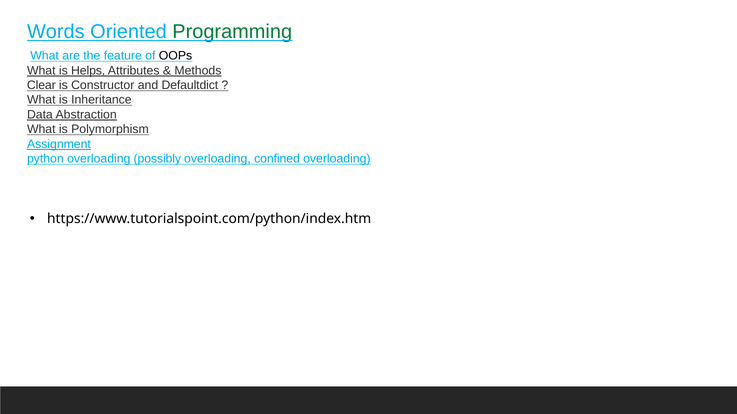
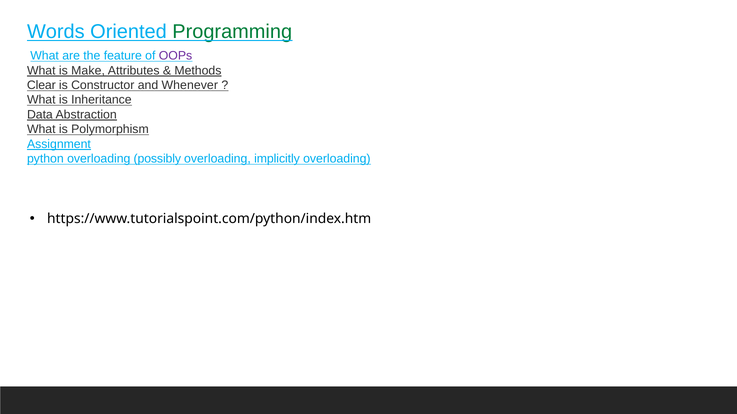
OOPs colour: black -> purple
Helps: Helps -> Make
Defaultdict: Defaultdict -> Whenever
confined: confined -> implicitly
